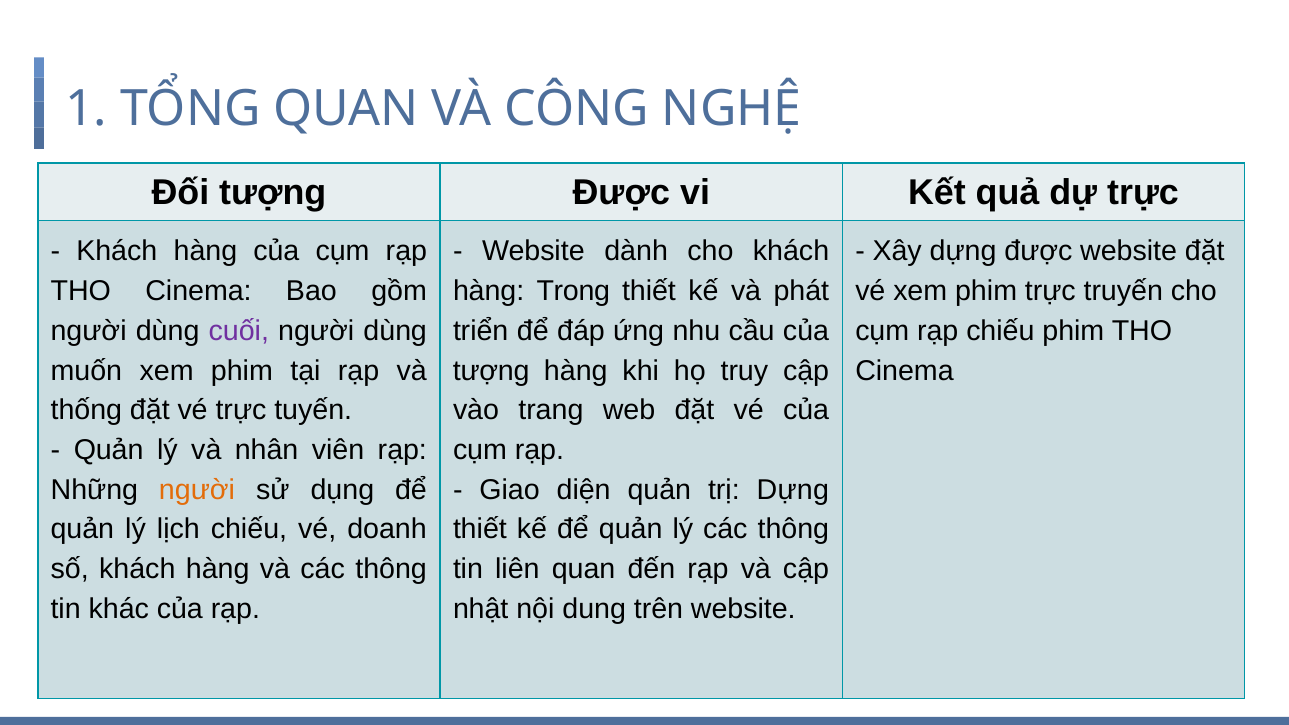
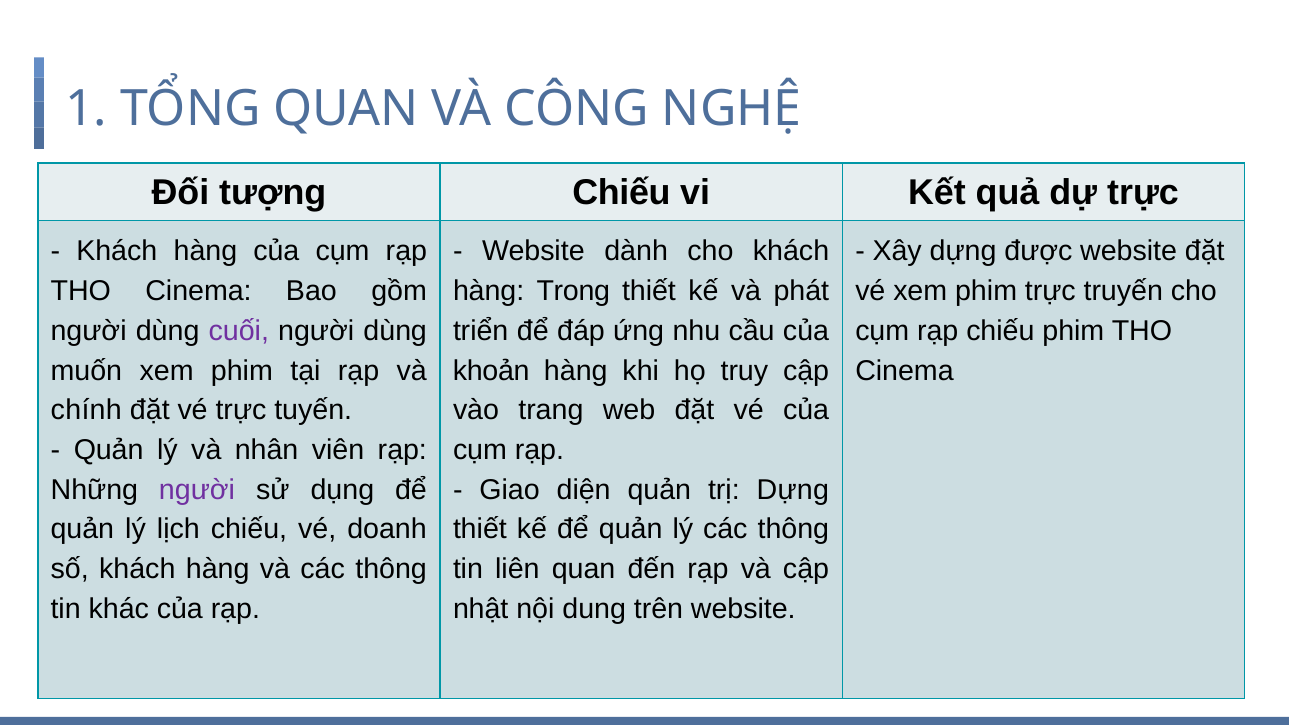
tượng Được: Được -> Chiếu
tượng at (491, 371): tượng -> khoản
thống: thống -> chính
người at (197, 490) colour: orange -> purple
